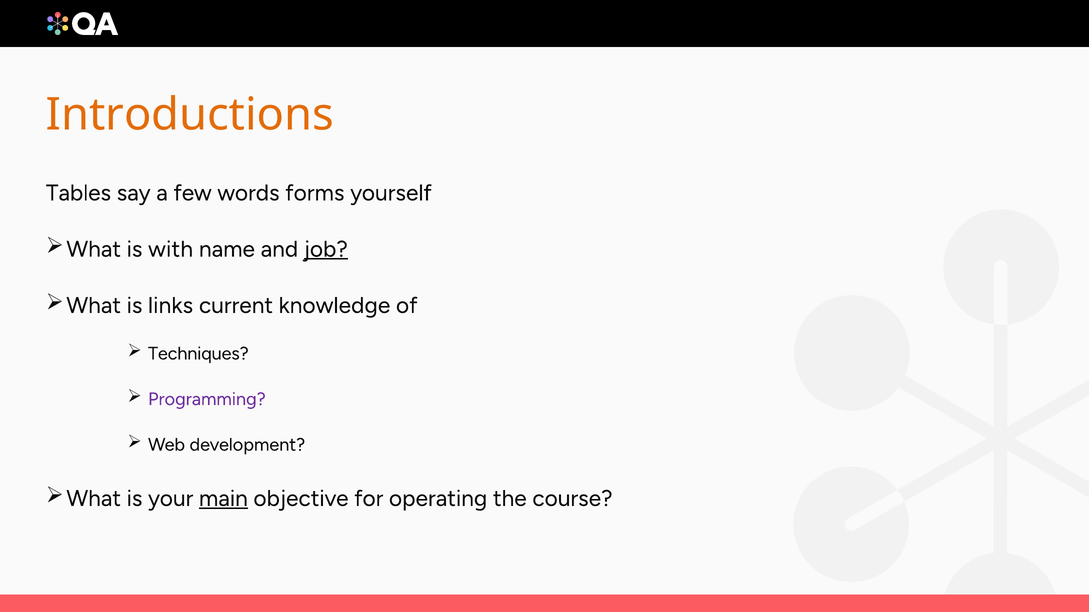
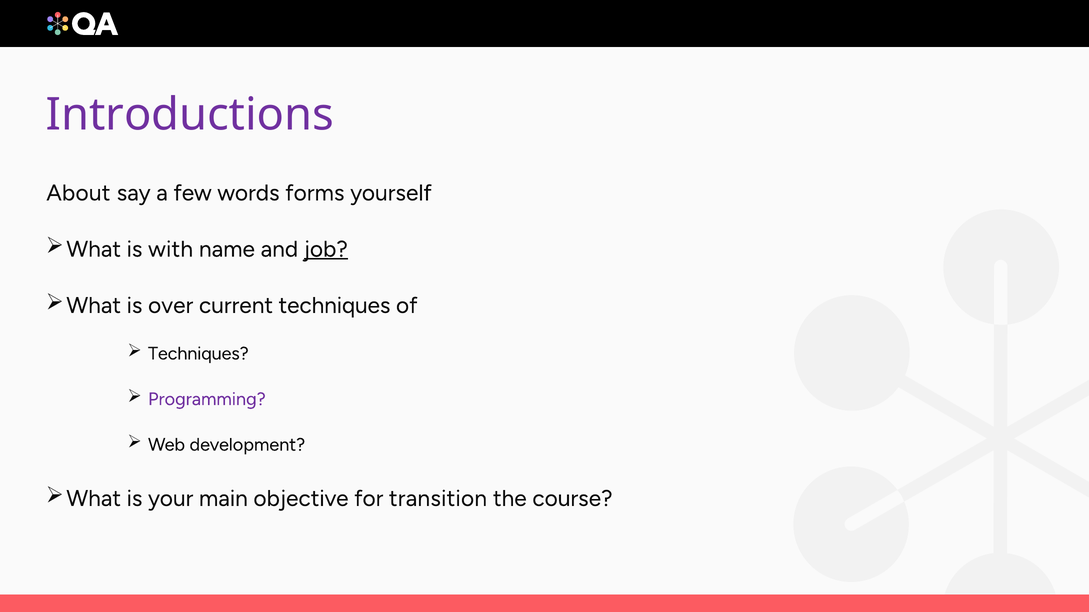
Introductions colour: orange -> purple
Tables: Tables -> About
links: links -> over
current knowledge: knowledge -> techniques
main underline: present -> none
operating: operating -> transition
